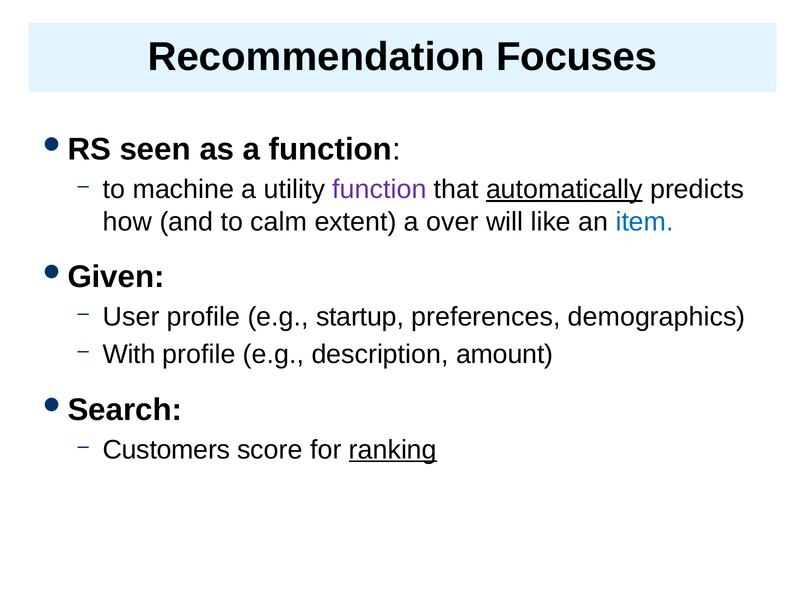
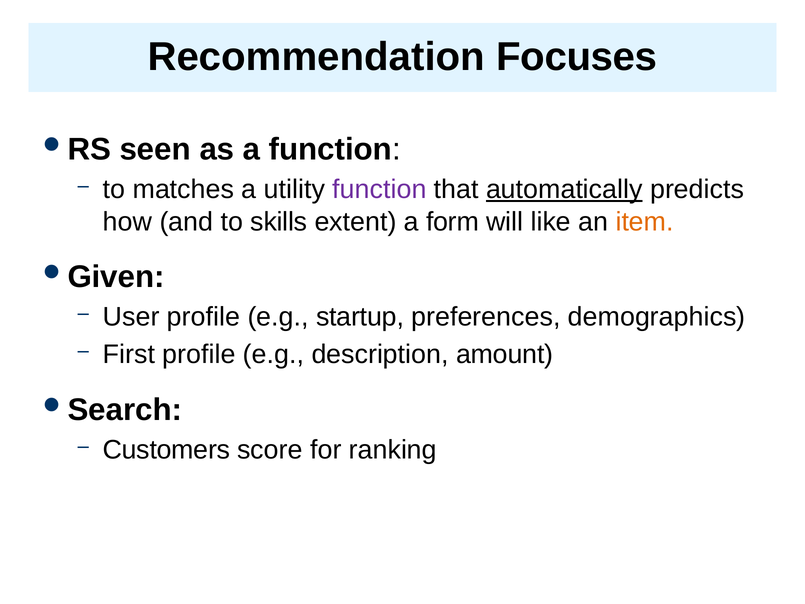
machine: machine -> matches
calm: calm -> skills
over: over -> form
item colour: blue -> orange
With: With -> First
ranking underline: present -> none
